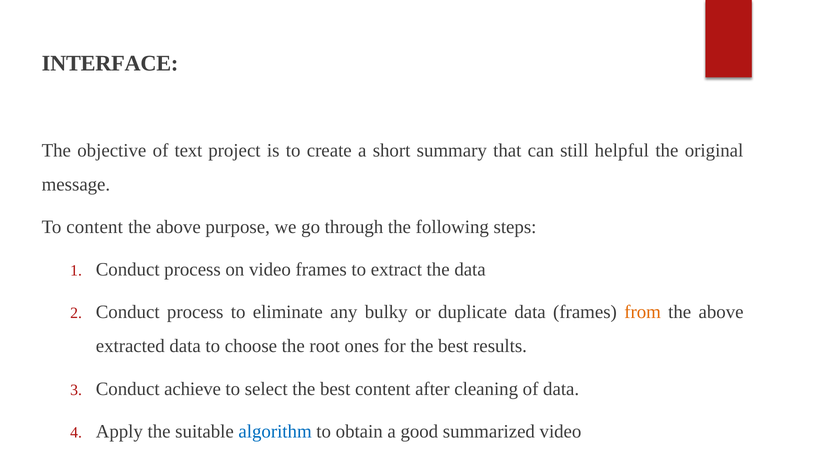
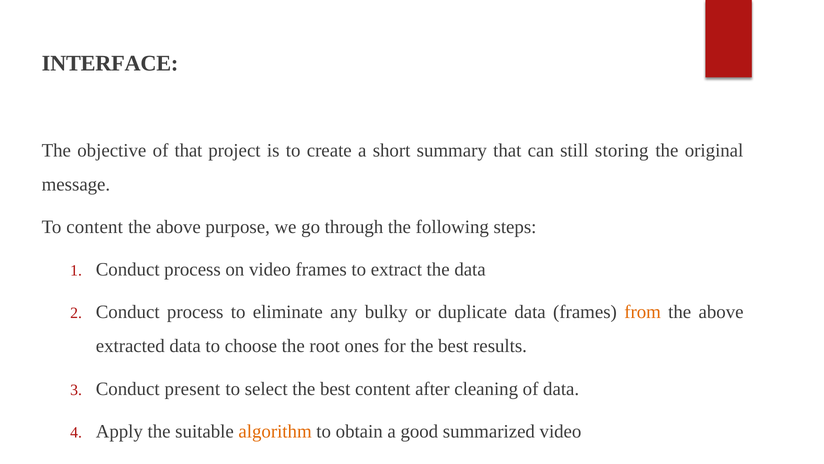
of text: text -> that
helpful: helpful -> storing
achieve: achieve -> present
algorithm colour: blue -> orange
